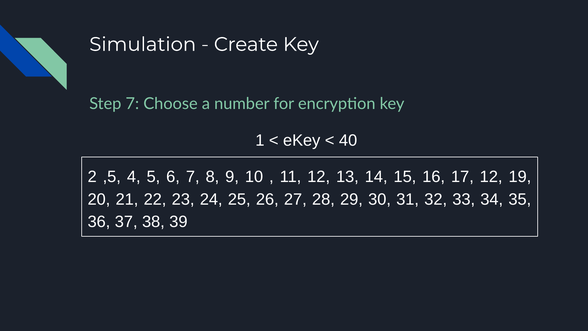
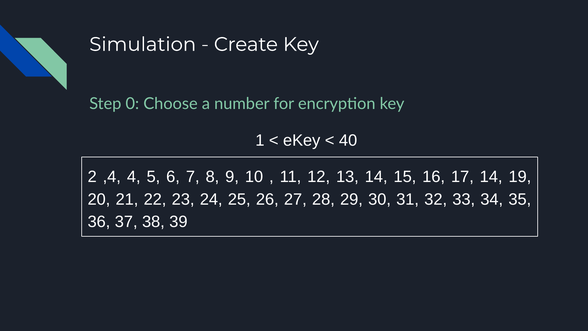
Step 7: 7 -> 0
,5: ,5 -> ,4
17 12: 12 -> 14
